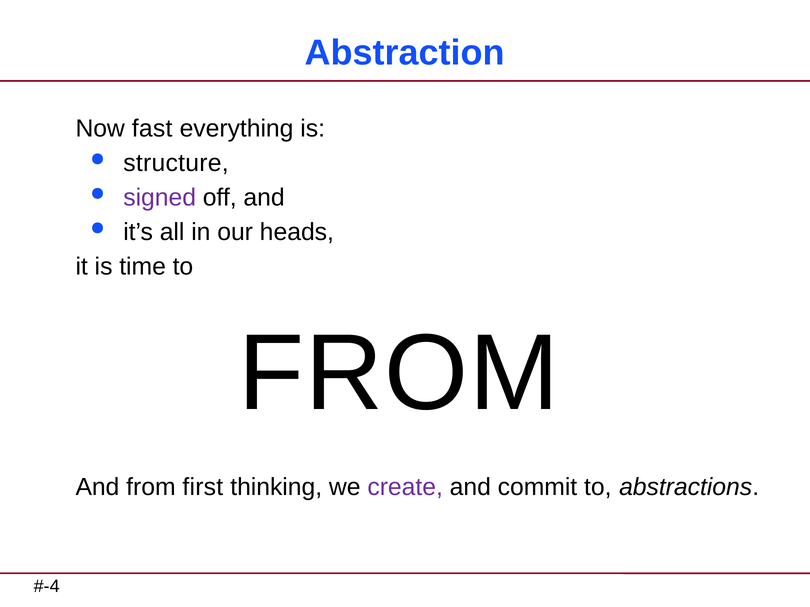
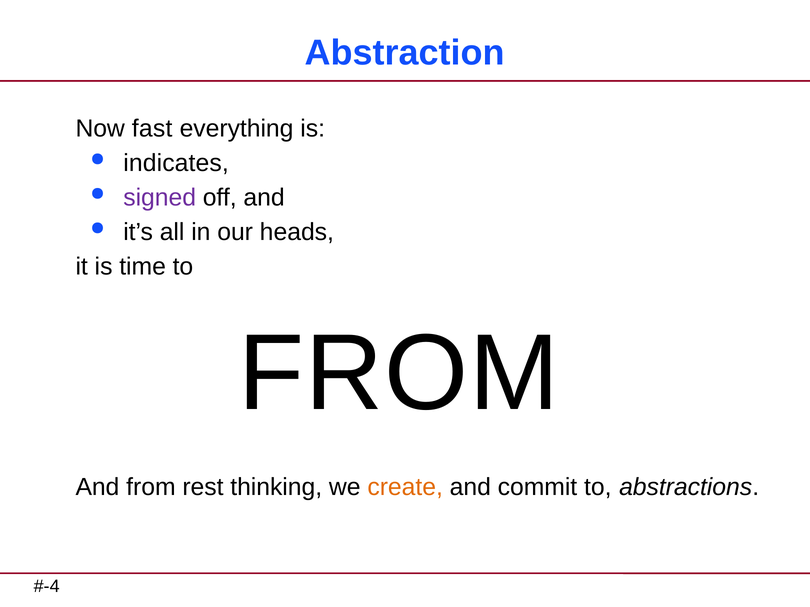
structure: structure -> indicates
first: first -> rest
create colour: purple -> orange
